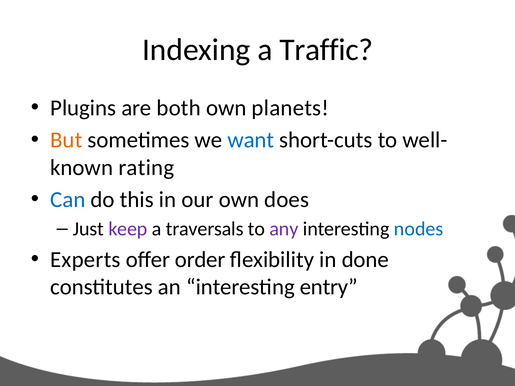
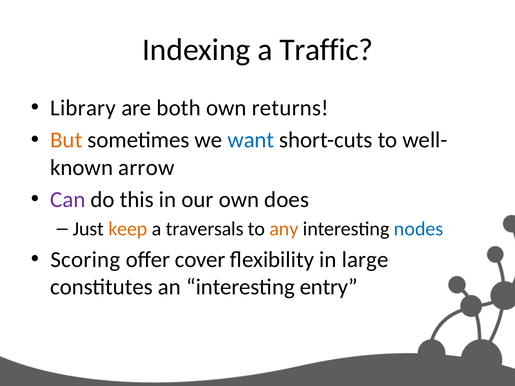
Plugins: Plugins -> Library
planets: planets -> returns
rating: rating -> arrow
Can colour: blue -> purple
keep colour: purple -> orange
any colour: purple -> orange
Experts: Experts -> Scoring
order: order -> cover
done: done -> large
